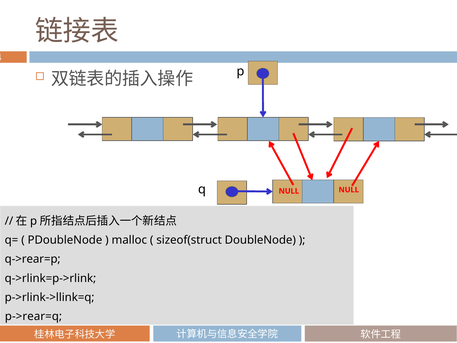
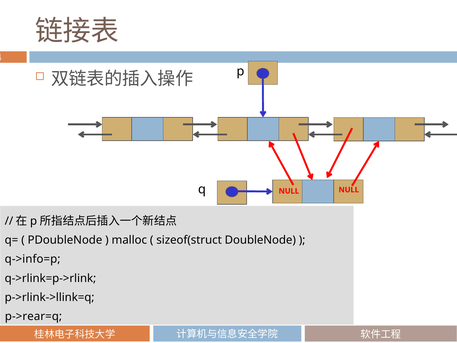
q->rear=p: q->rear=p -> q->info=p
